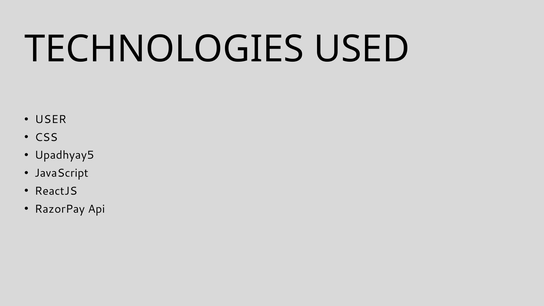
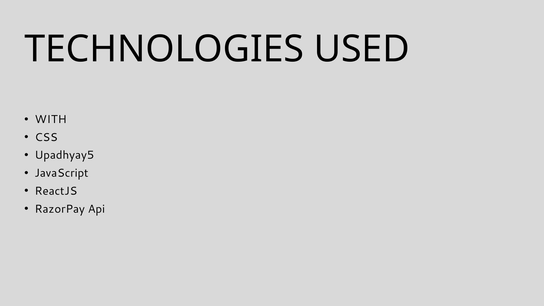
USER: USER -> WITH
